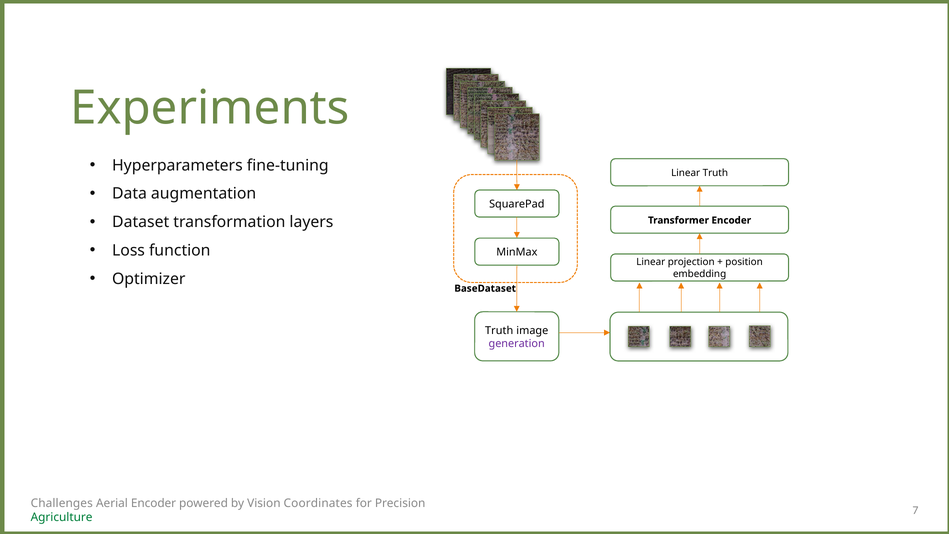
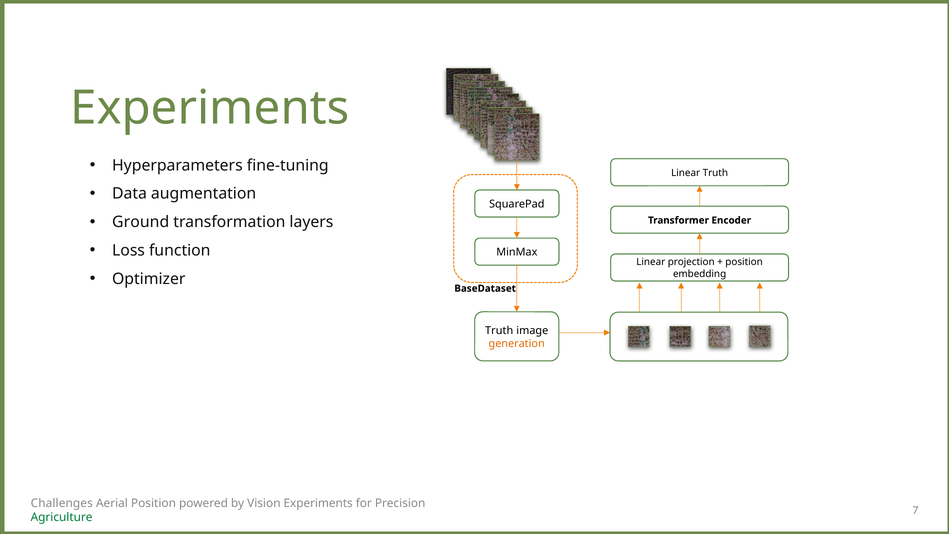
Dataset: Dataset -> Ground
generation colour: purple -> orange
Aerial Encoder: Encoder -> Position
Vision Coordinates: Coordinates -> Experiments
